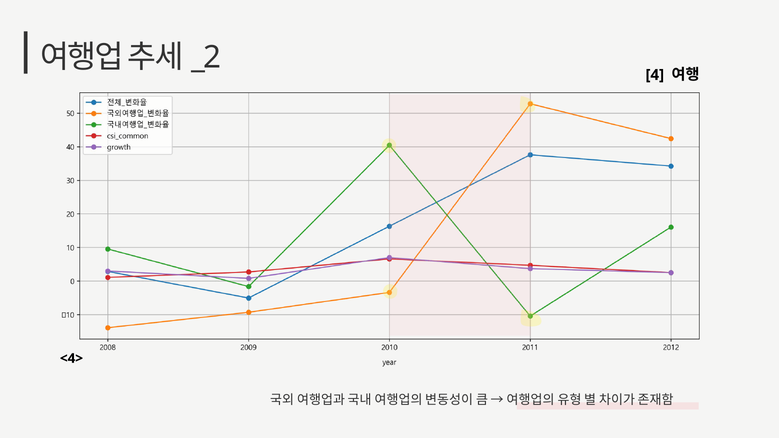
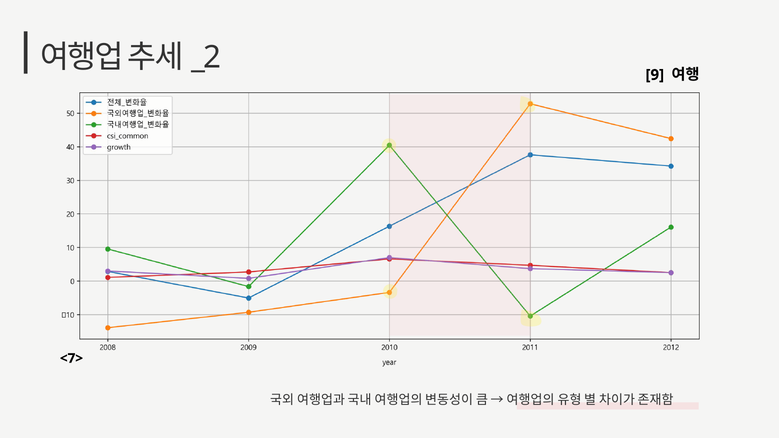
4: 4 -> 9
<4>: <4> -> <7>
